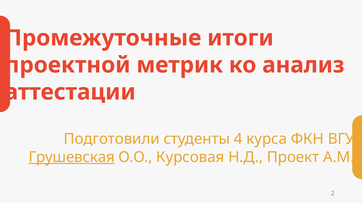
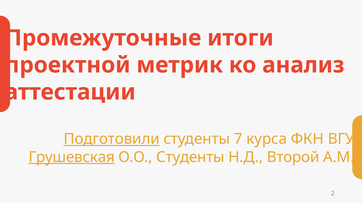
Подготовили underline: none -> present
4: 4 -> 7
О.О Курсовая: Курсовая -> Студенты
Проект: Проект -> Второй
